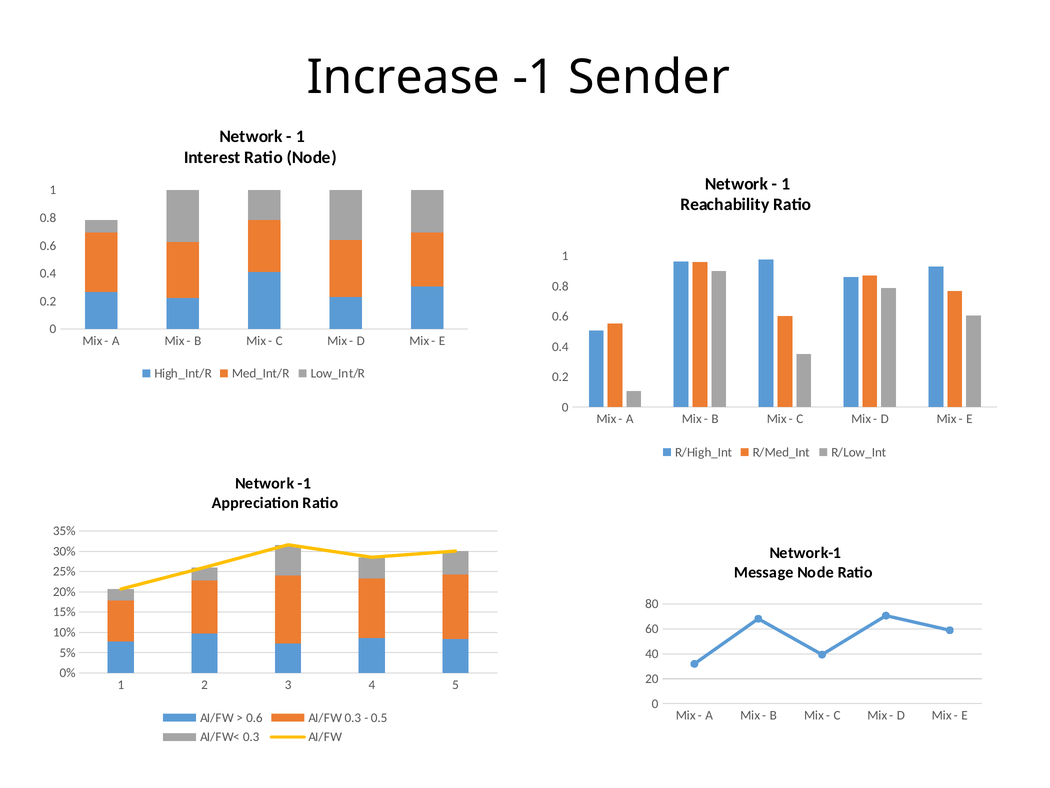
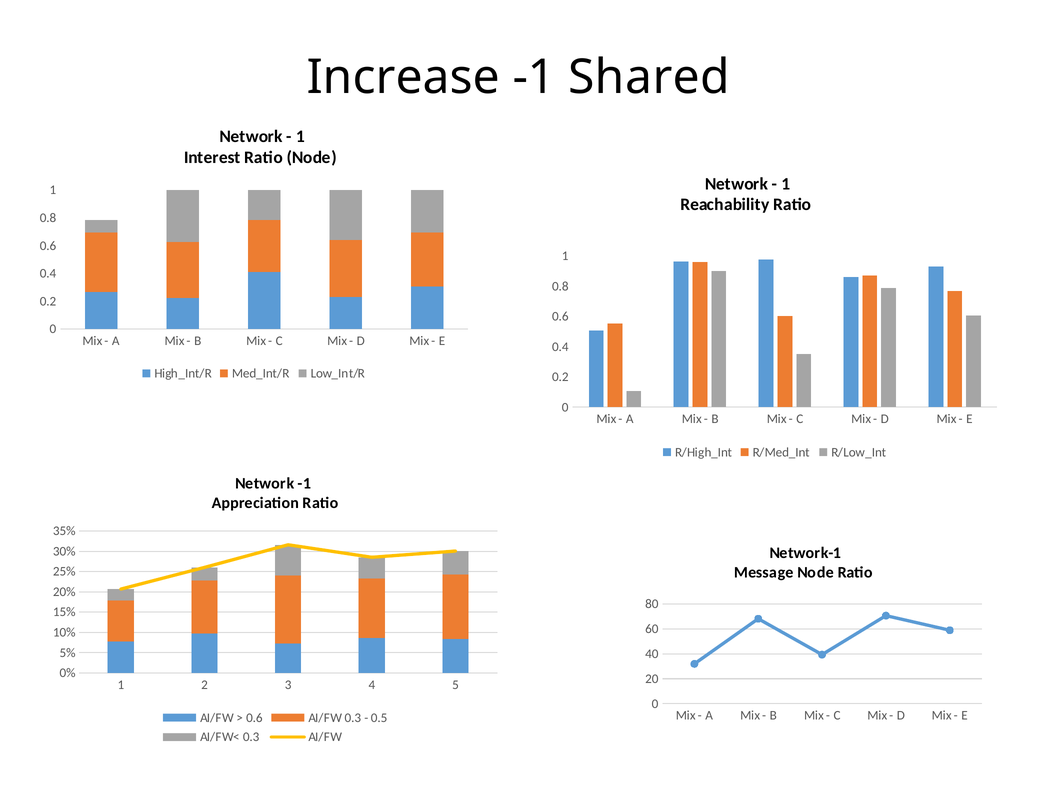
Sender: Sender -> Shared
